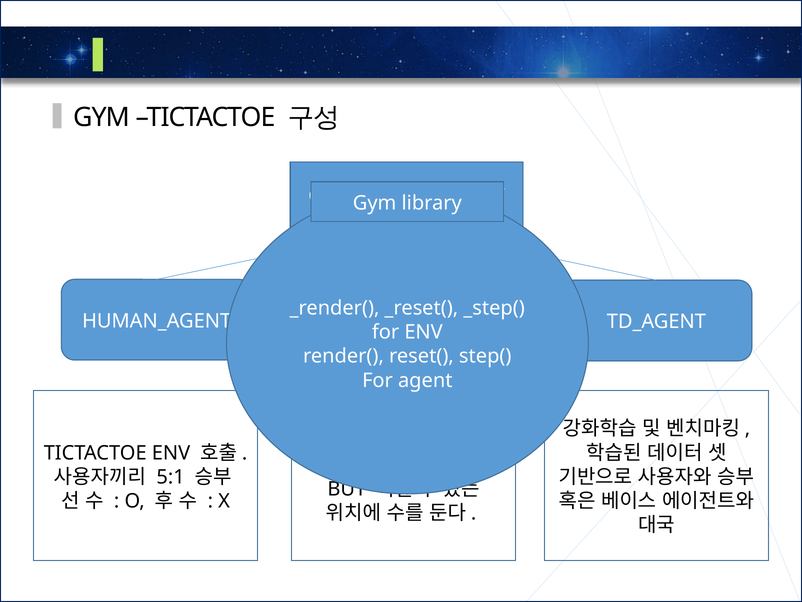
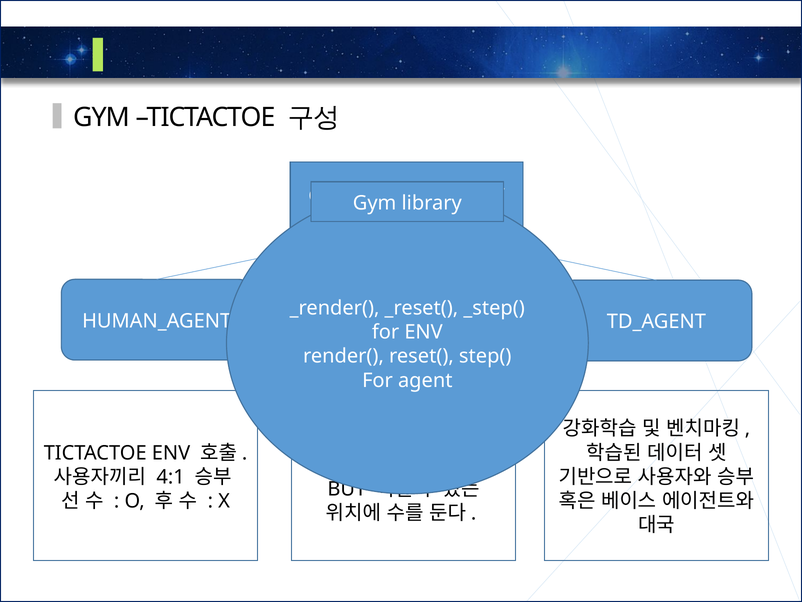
5:1: 5:1 -> 4:1
